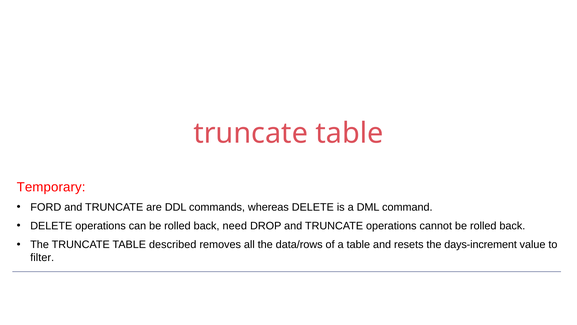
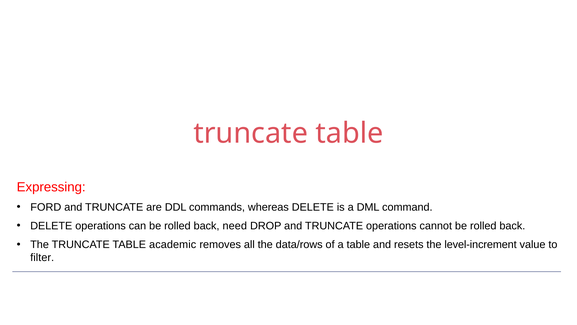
Temporary: Temporary -> Expressing
described: described -> academic
days-increment: days-increment -> level-increment
